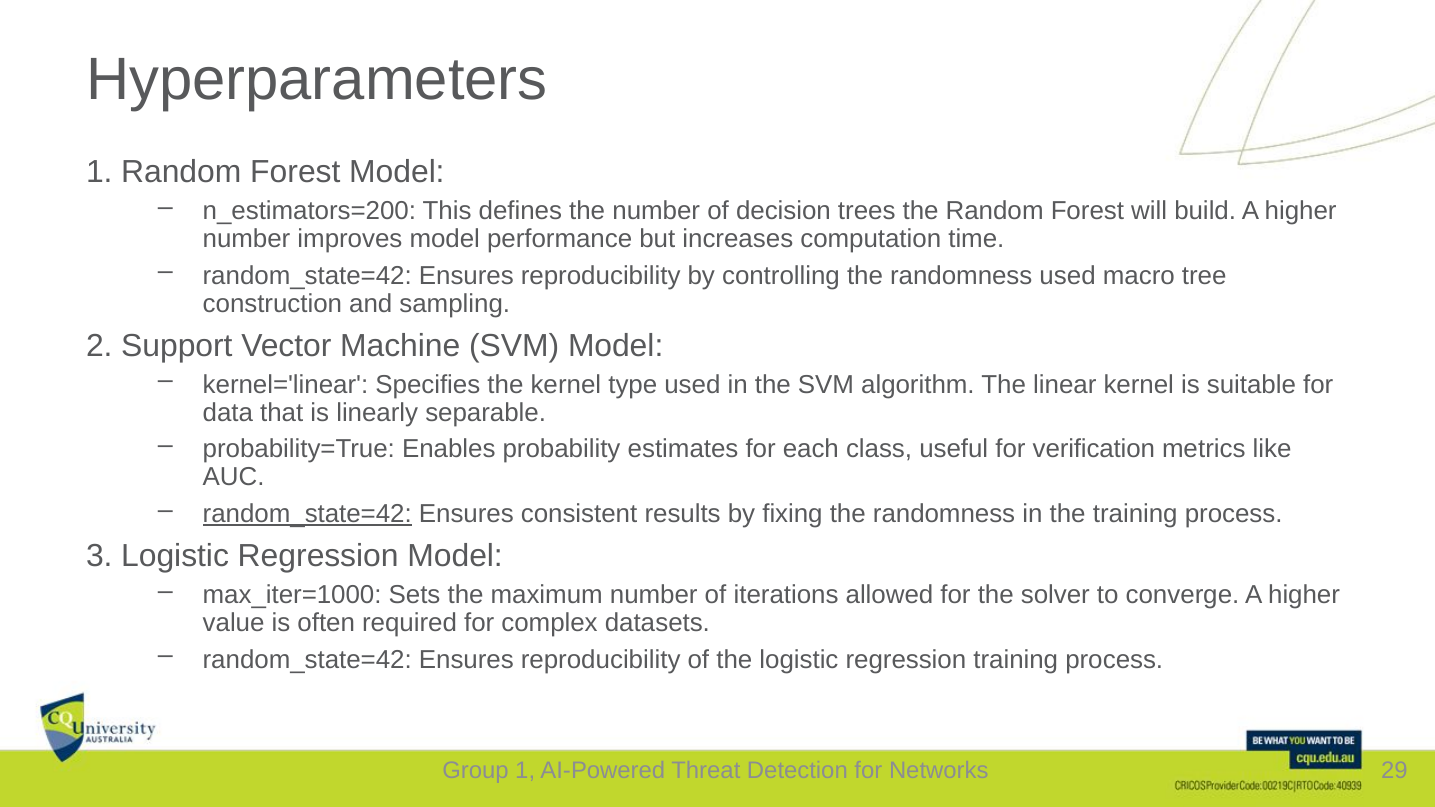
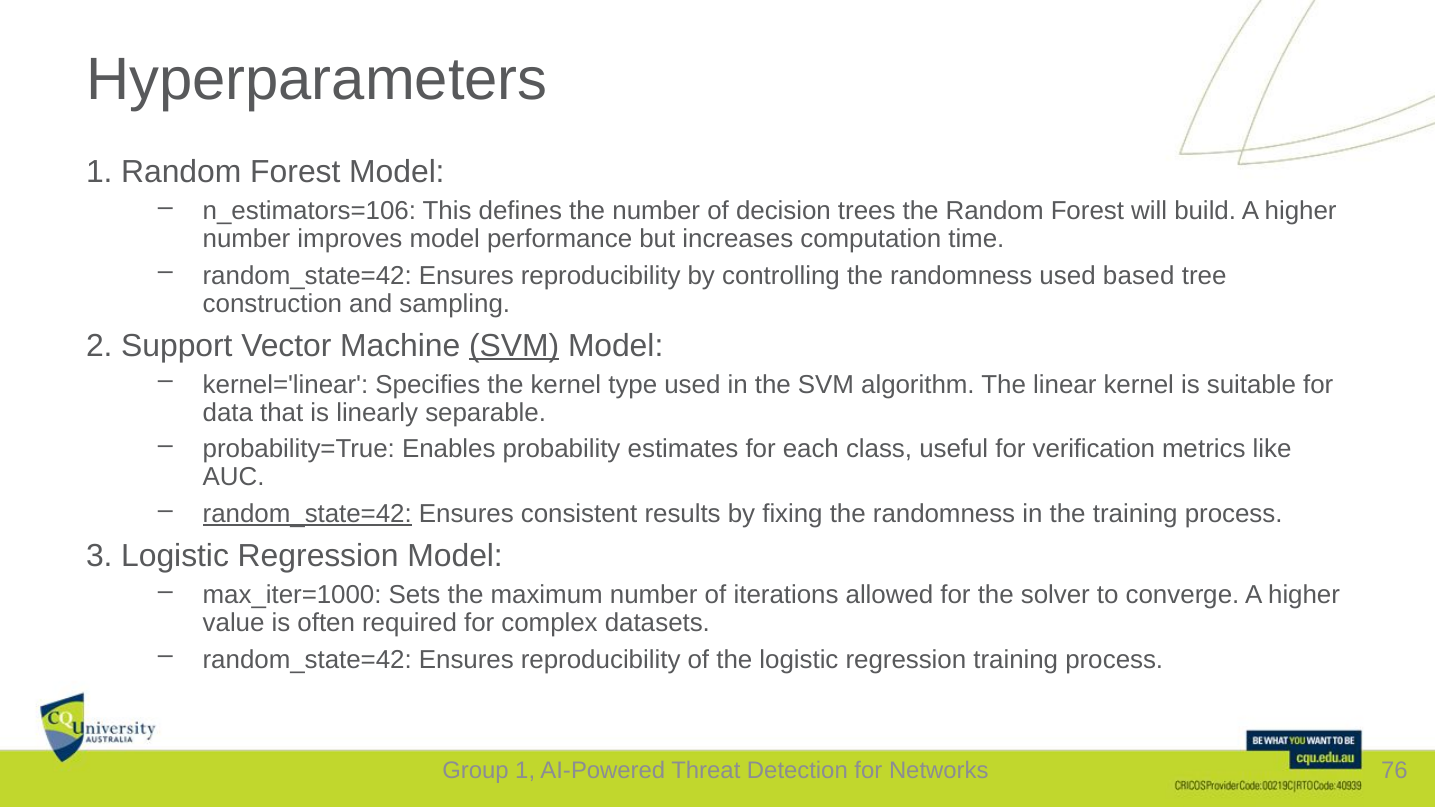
n_estimators=200: n_estimators=200 -> n_estimators=106
macro: macro -> based
SVM at (514, 346) underline: none -> present
29: 29 -> 76
